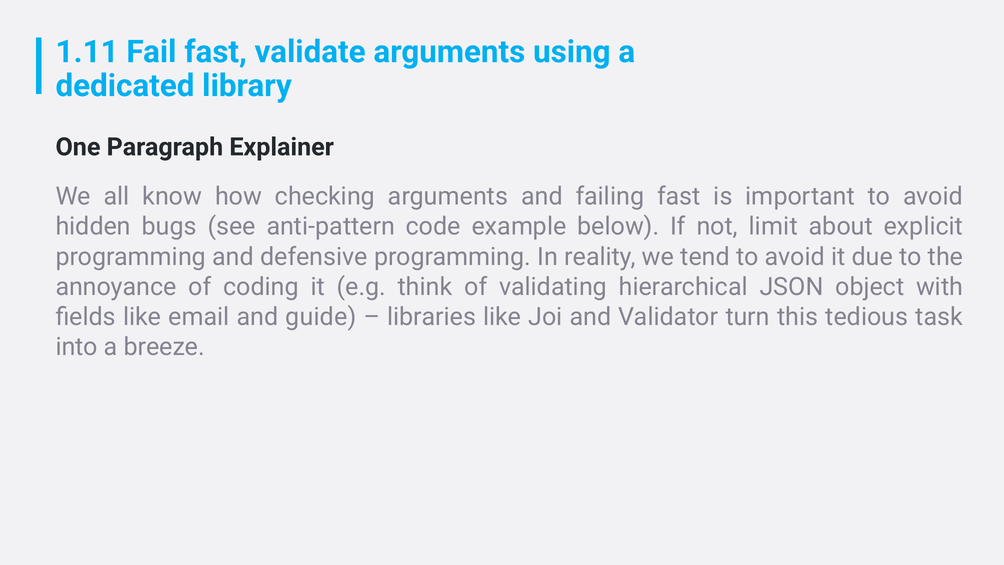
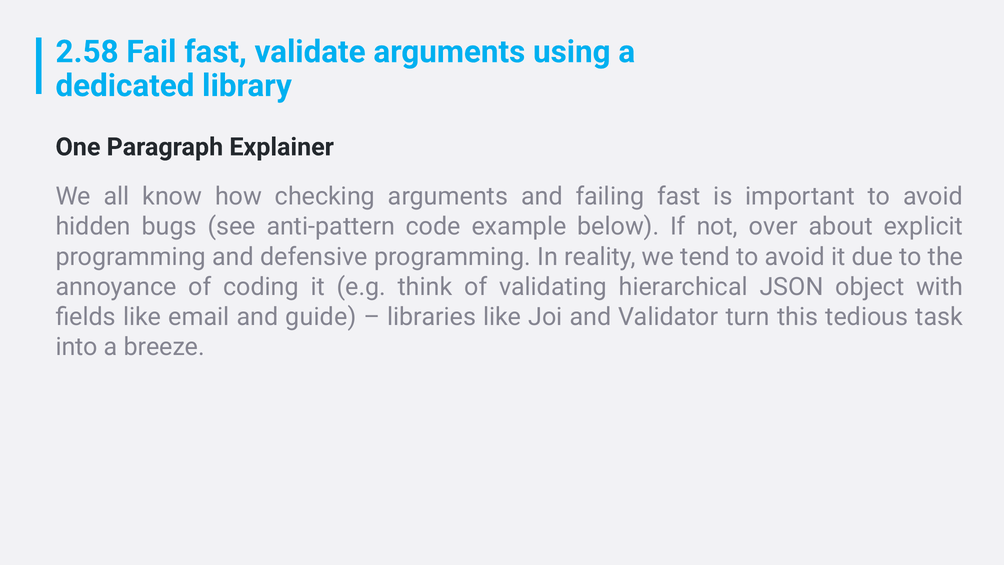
1.11: 1.11 -> 2.58
limit: limit -> over
